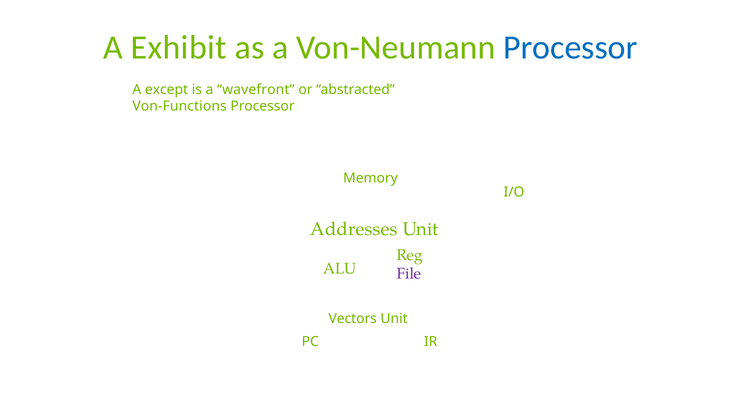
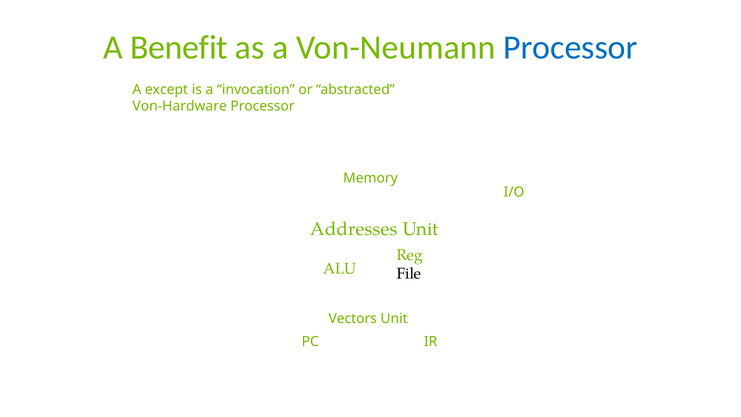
Exhibit: Exhibit -> Benefit
wavefront: wavefront -> invocation
Von-Functions: Von-Functions -> Von-Hardware
File colour: purple -> black
